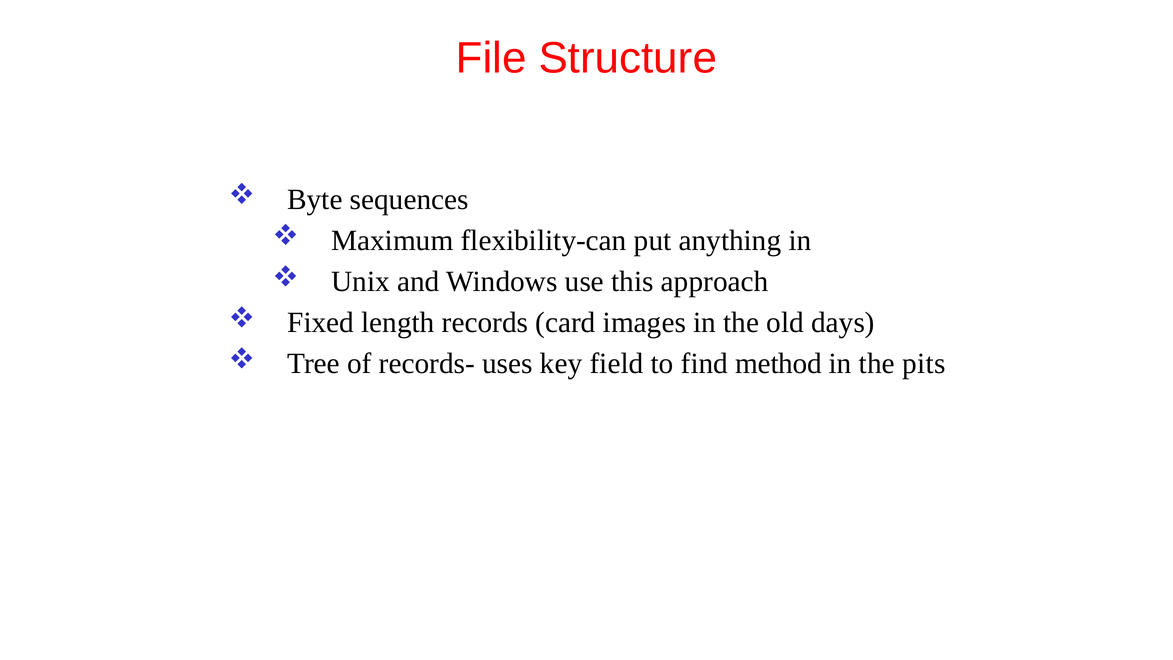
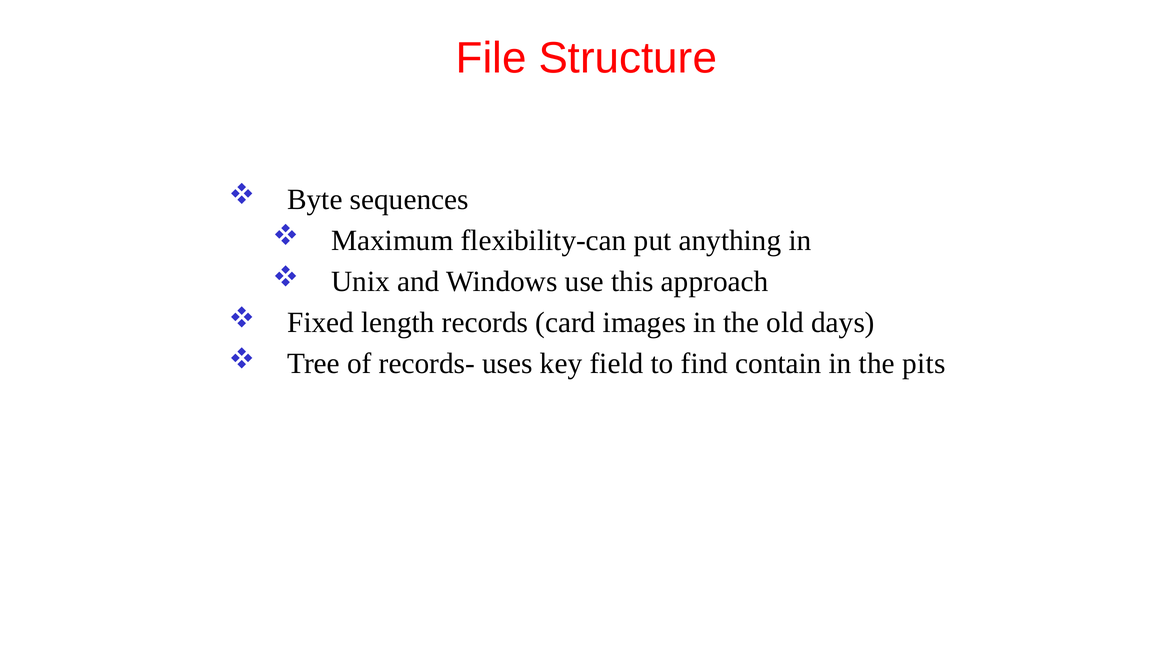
method: method -> contain
